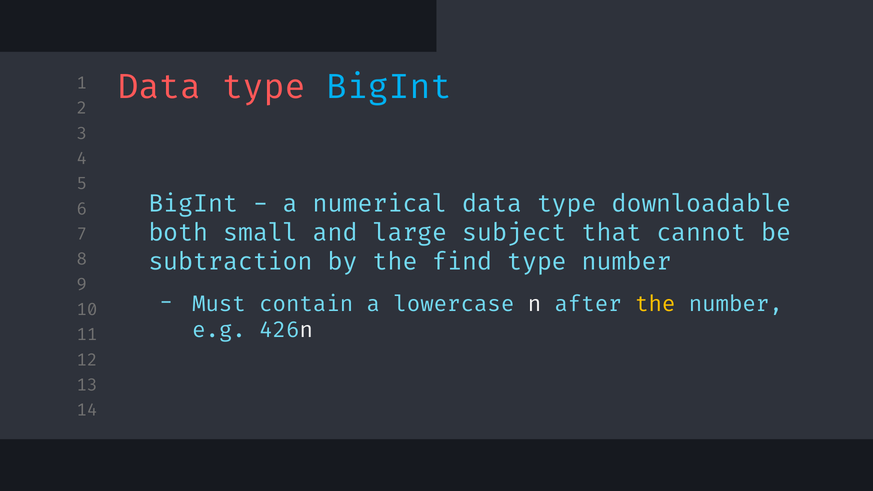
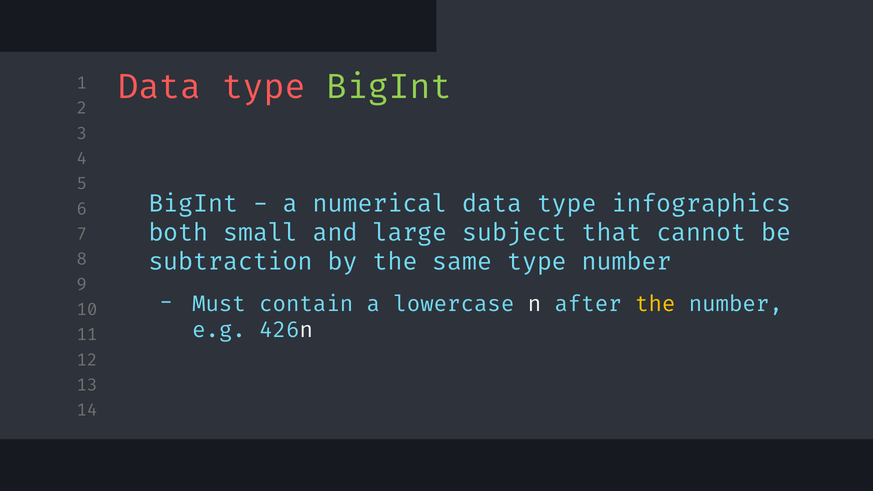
BigInt at (389, 87) colour: light blue -> light green
downloadable: downloadable -> infographics
find: find -> same
